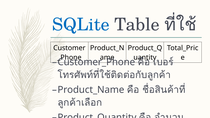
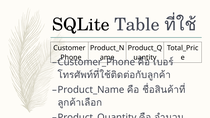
SQLite colour: blue -> black
